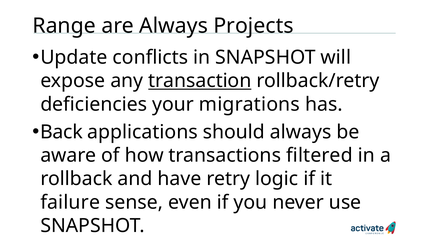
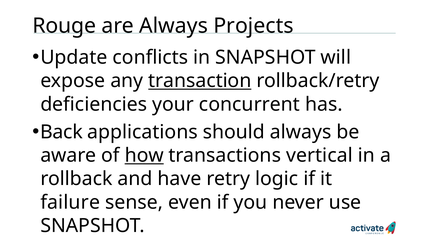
Range: Range -> Rouge
migrations: migrations -> concurrent
how underline: none -> present
filtered: filtered -> vertical
